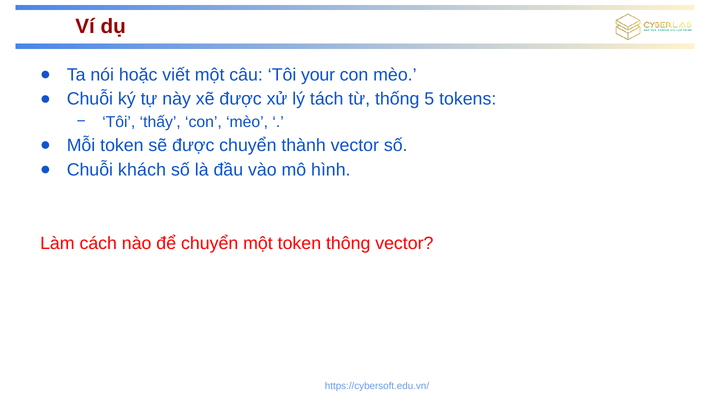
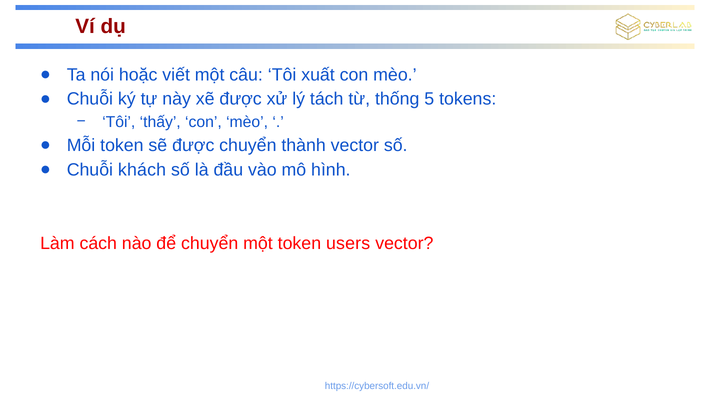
your: your -> xuất
thông: thông -> users
